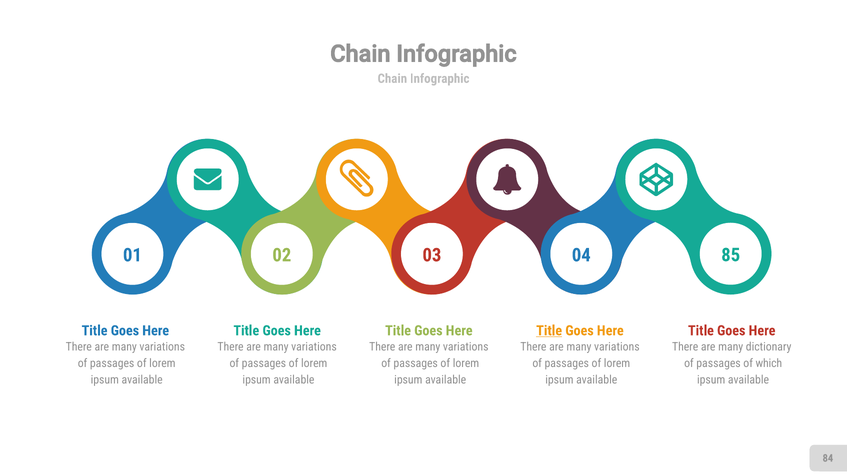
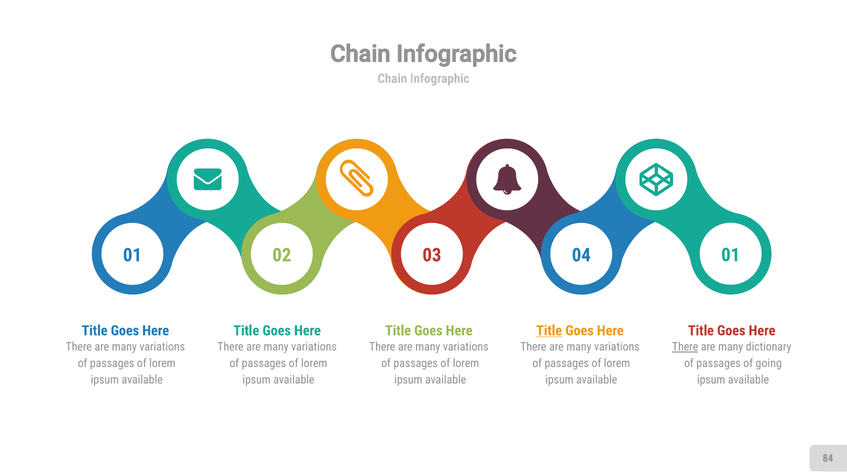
04 85: 85 -> 01
There at (685, 347) underline: none -> present
which: which -> going
